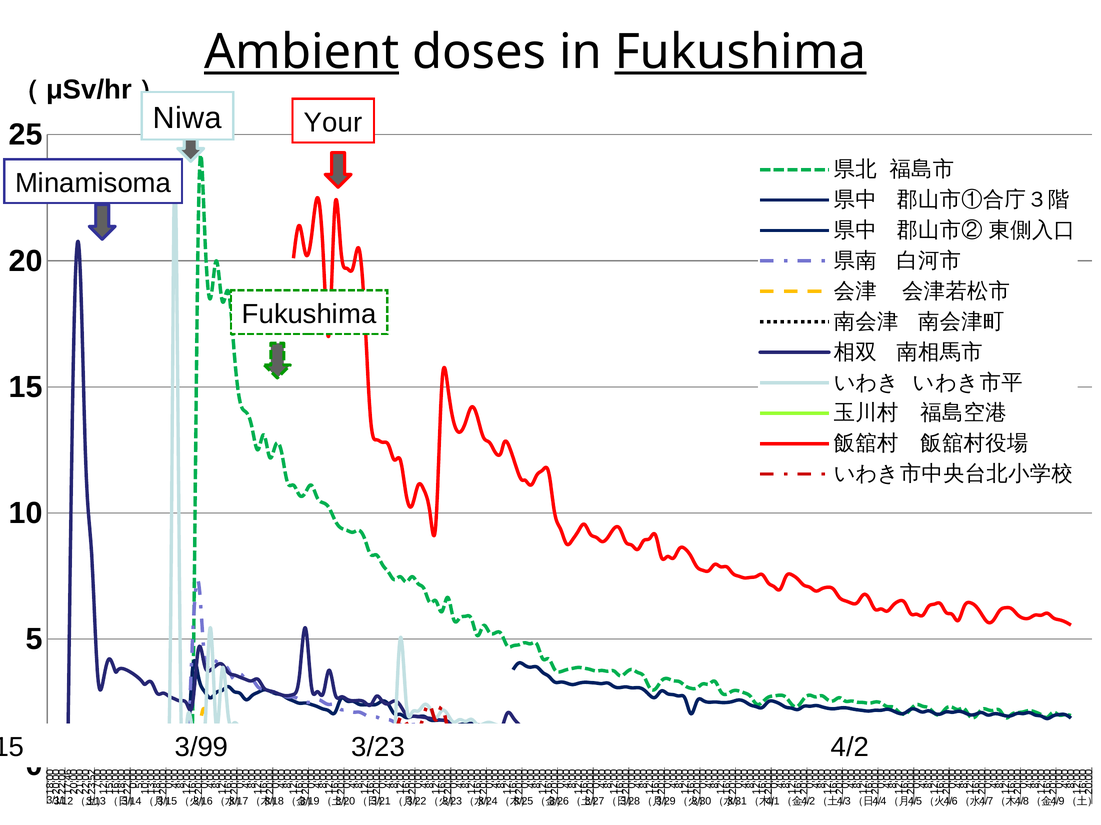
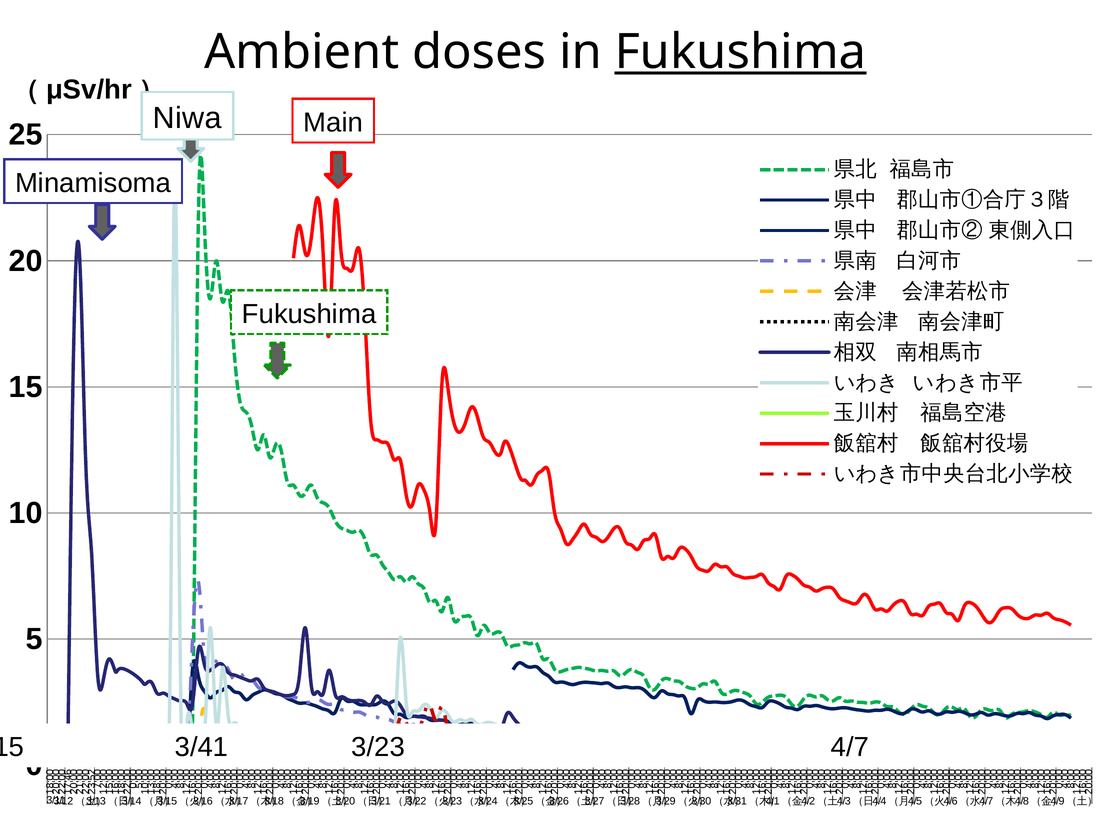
Ambient underline: present -> none
Your: Your -> Main
3/99: 3/99 -> 3/41
4/2: 4/2 -> 4/7
